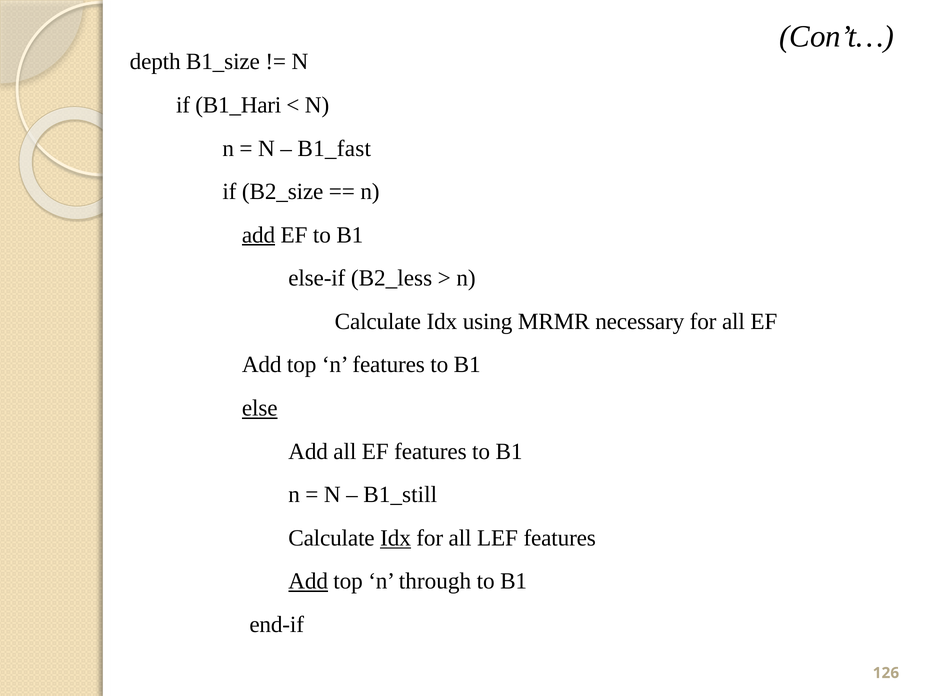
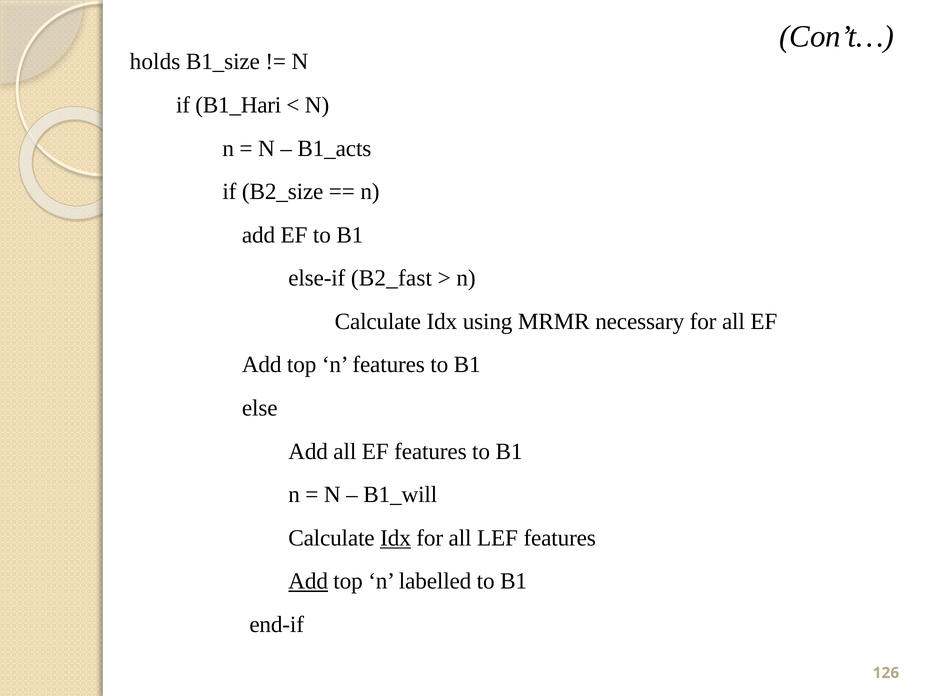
depth: depth -> holds
B1_fast: B1_fast -> B1_acts
add at (259, 235) underline: present -> none
B2_less: B2_less -> B2_fast
else underline: present -> none
B1_still: B1_still -> B1_will
through: through -> labelled
